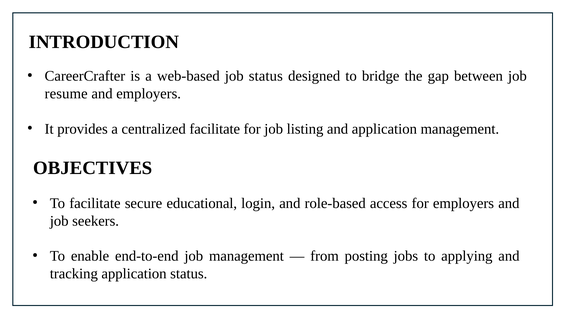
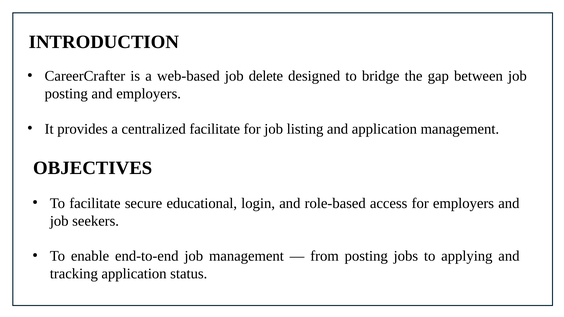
job status: status -> delete
resume at (66, 94): resume -> posting
